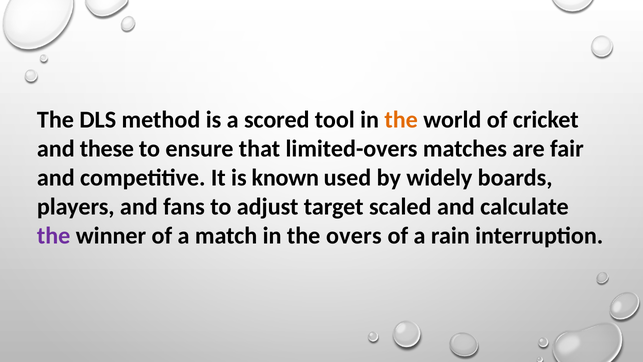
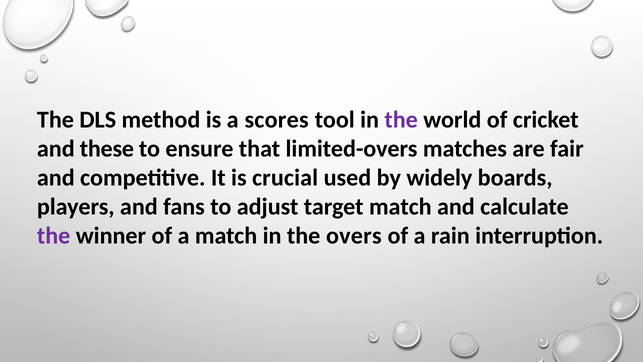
scored: scored -> scores
the at (401, 120) colour: orange -> purple
known: known -> crucial
target scaled: scaled -> match
